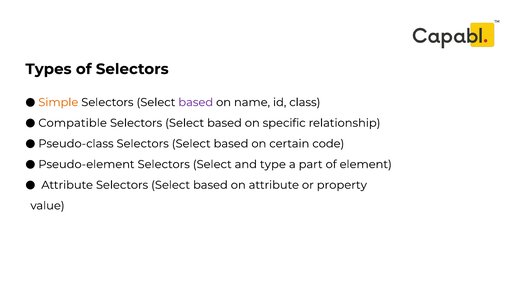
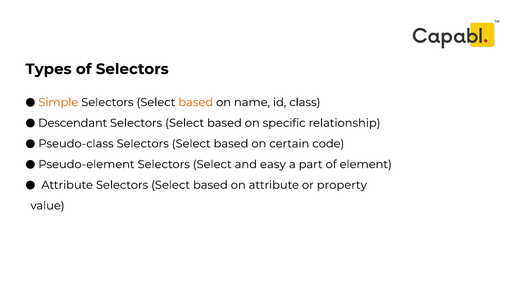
based at (196, 102) colour: purple -> orange
Compatible: Compatible -> Descendant
type: type -> easy
